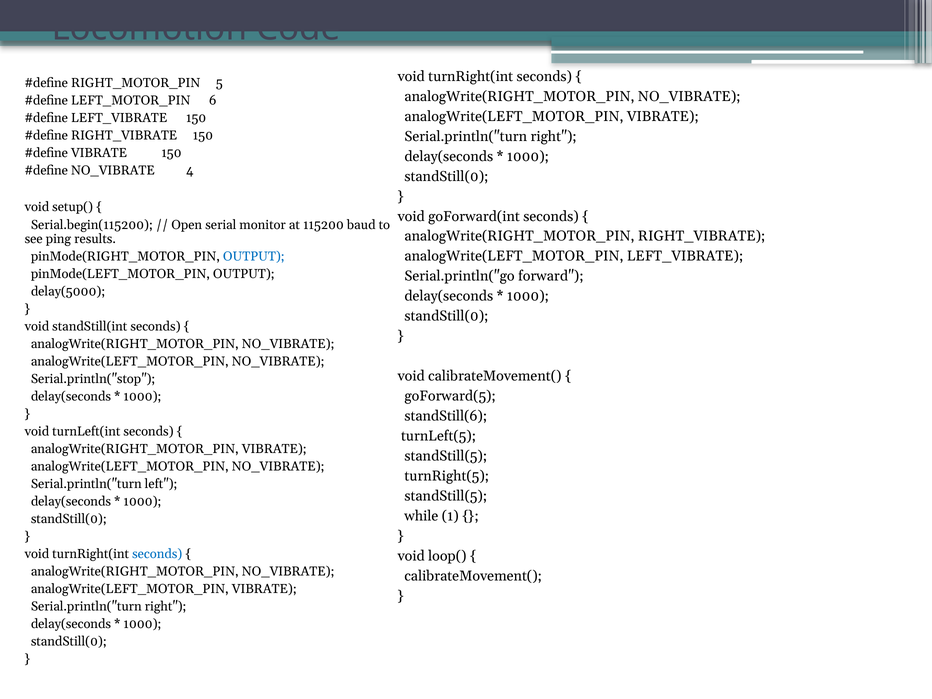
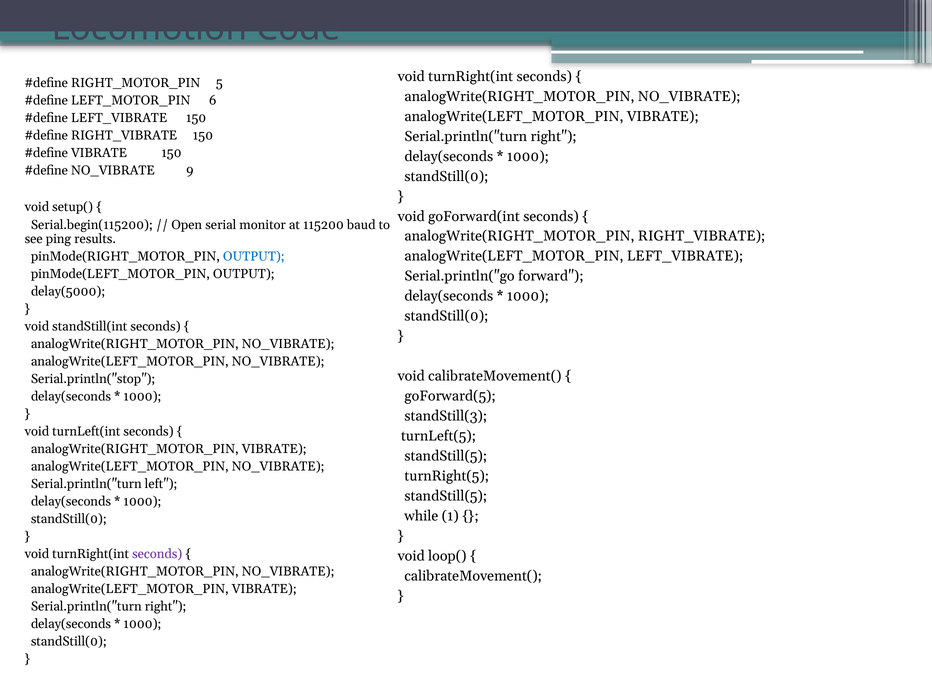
4: 4 -> 9
standStill(6: standStill(6 -> standStill(3
seconds at (157, 554) colour: blue -> purple
